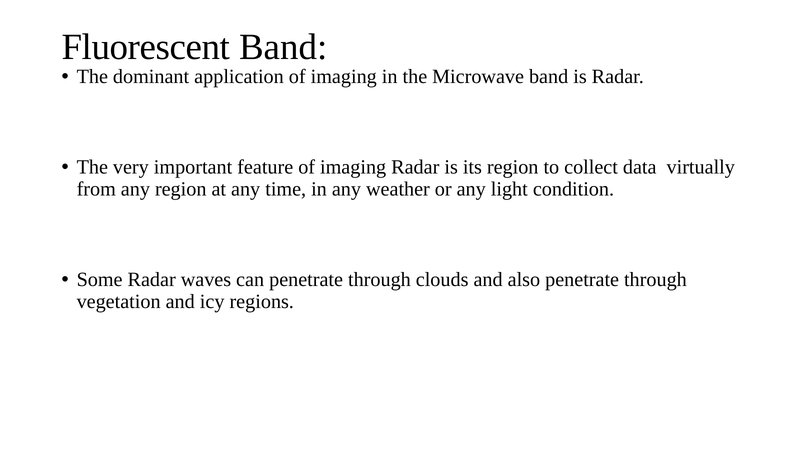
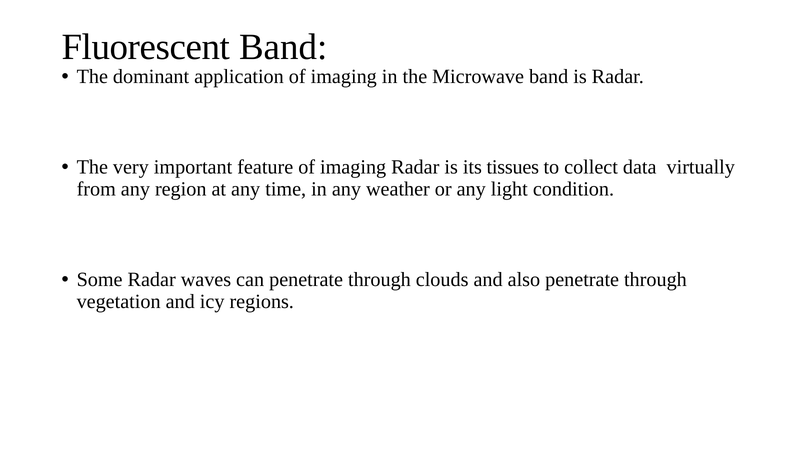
its region: region -> tissues
